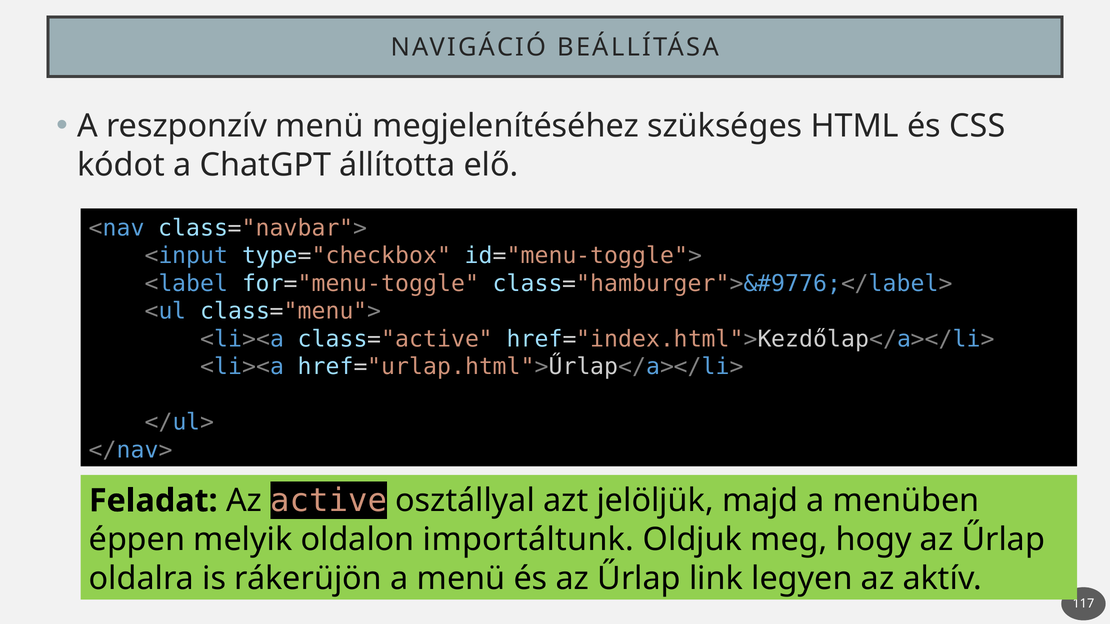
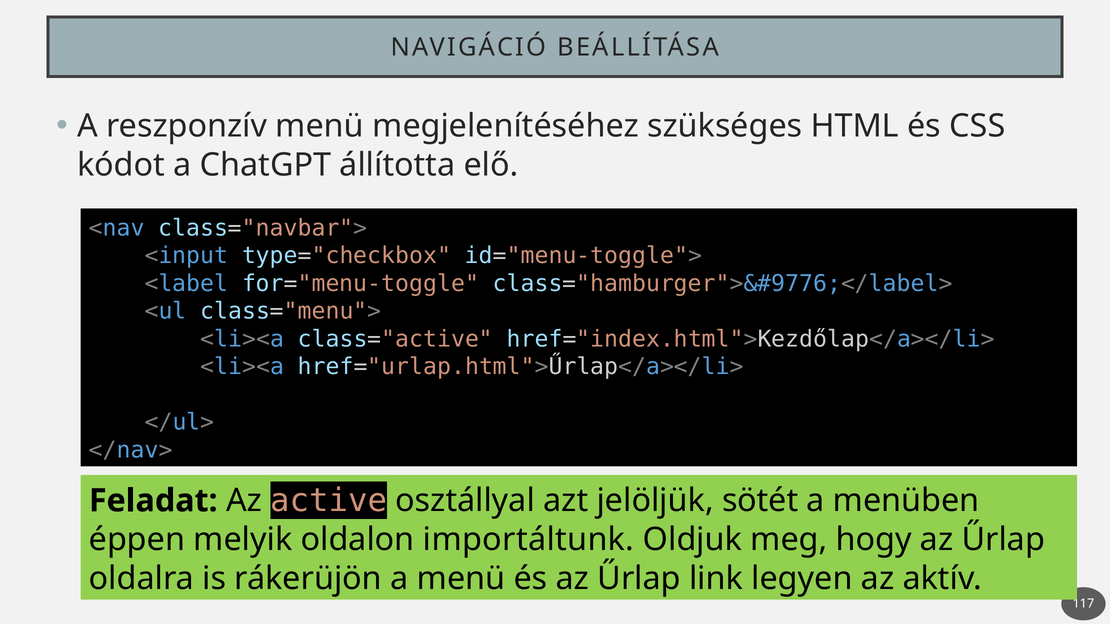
majd: majd -> sötét
